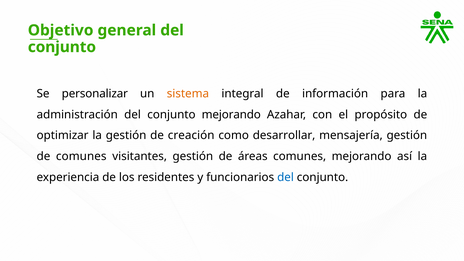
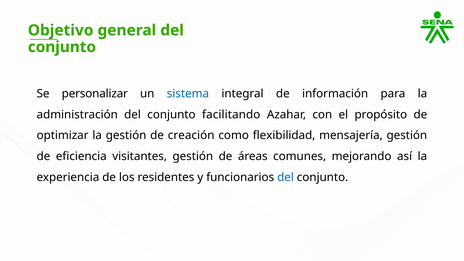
sistema colour: orange -> blue
conjunto mejorando: mejorando -> facilitando
desarrollar: desarrollar -> flexibilidad
de comunes: comunes -> eficiencia
